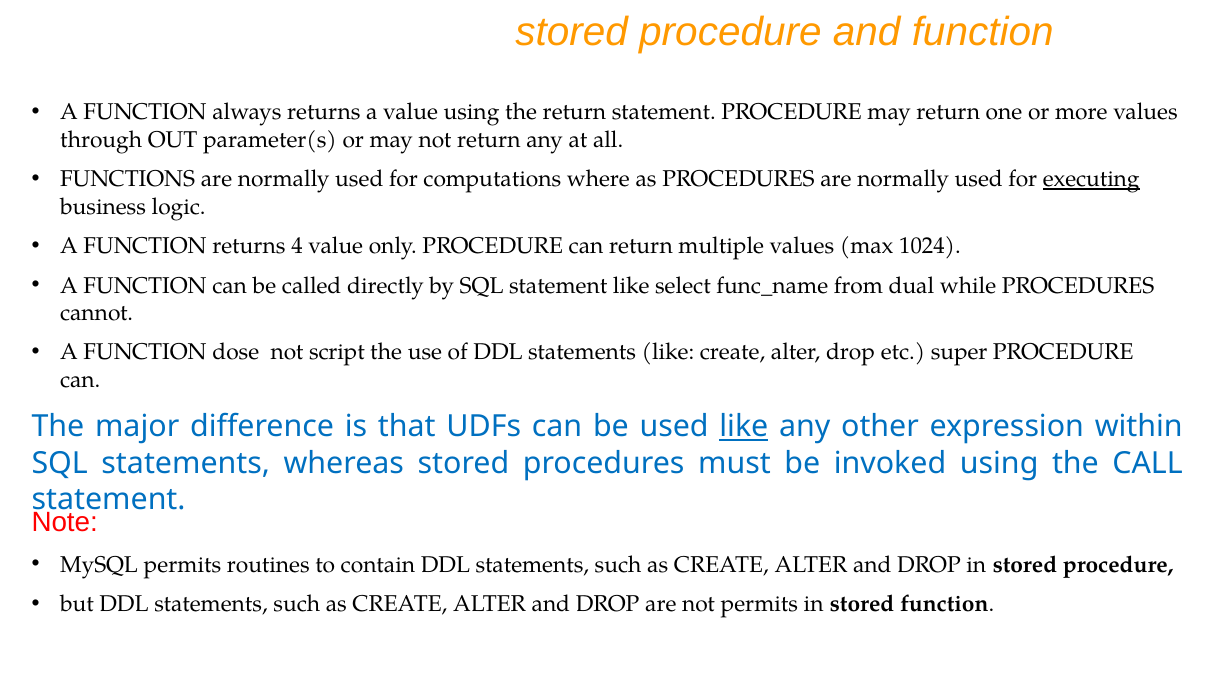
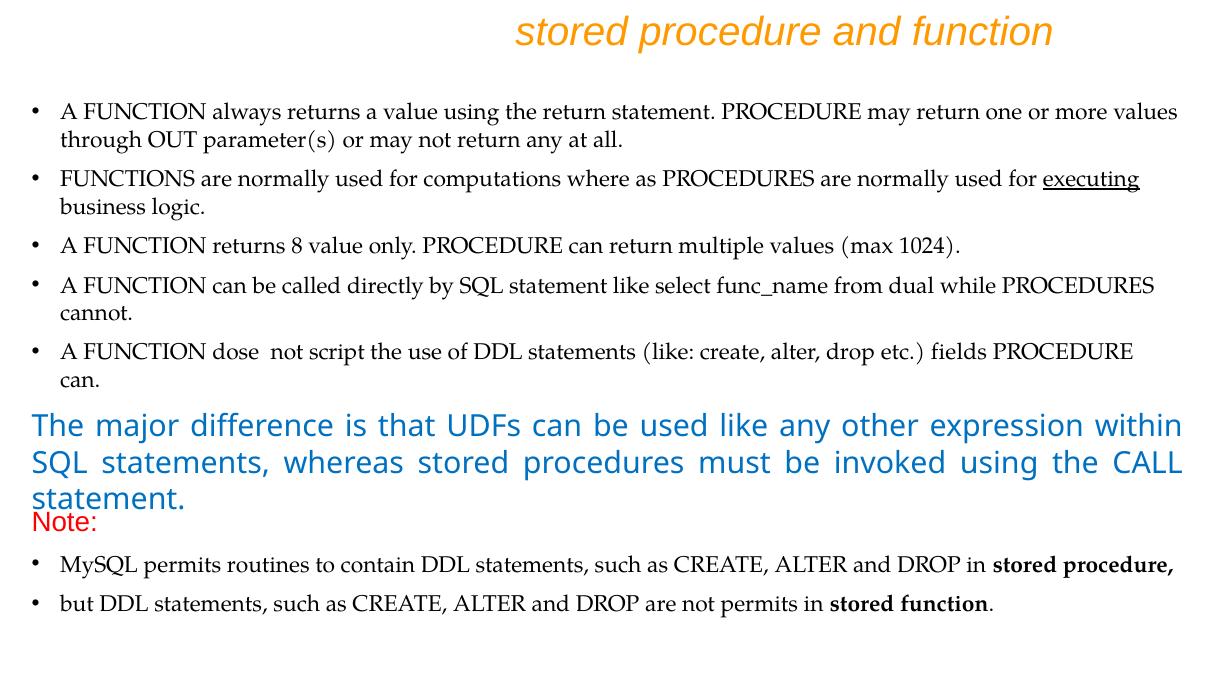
4: 4 -> 8
super: super -> fields
like at (744, 427) underline: present -> none
